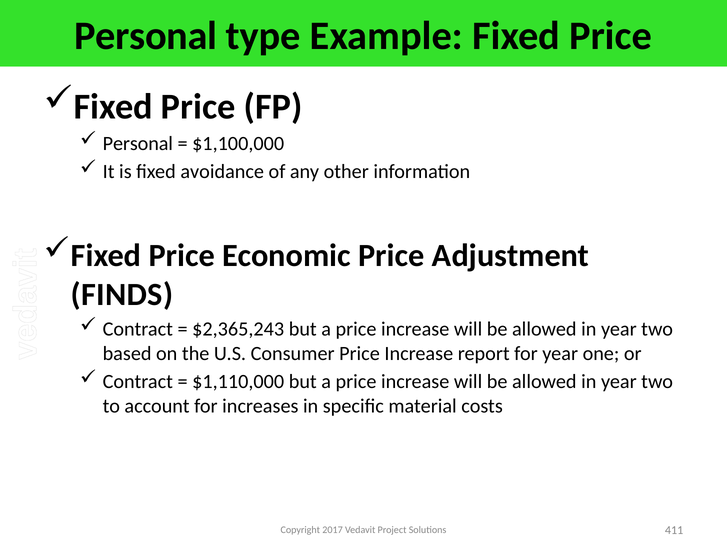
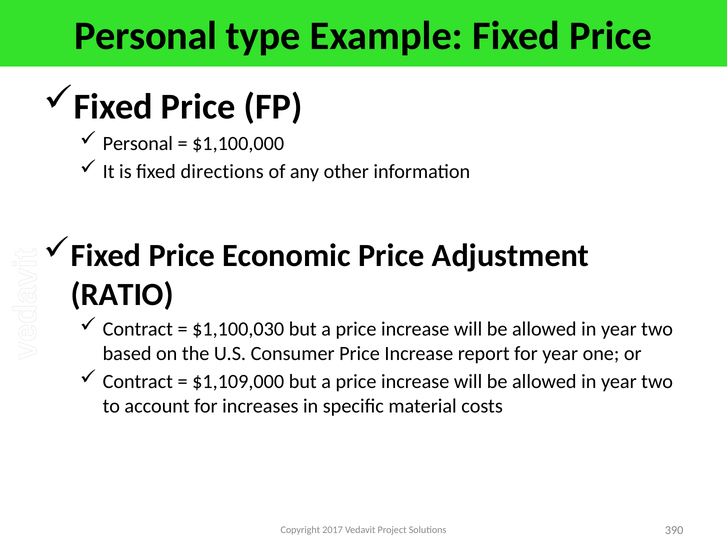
avoidance: avoidance -> directions
FINDS: FINDS -> RATIO
$2,365,243: $2,365,243 -> $1,100,030
$1,110,000: $1,110,000 -> $1,109,000
411: 411 -> 390
